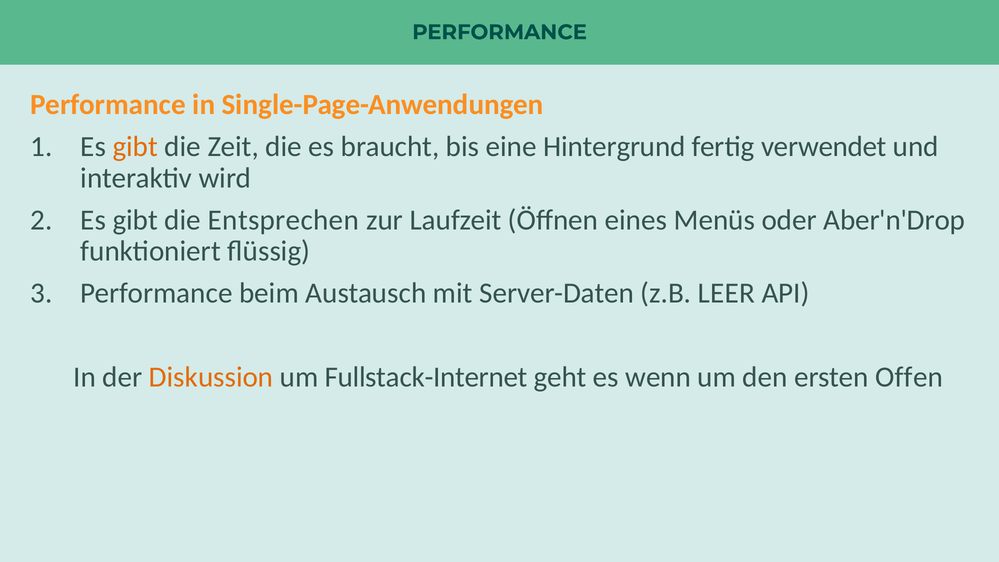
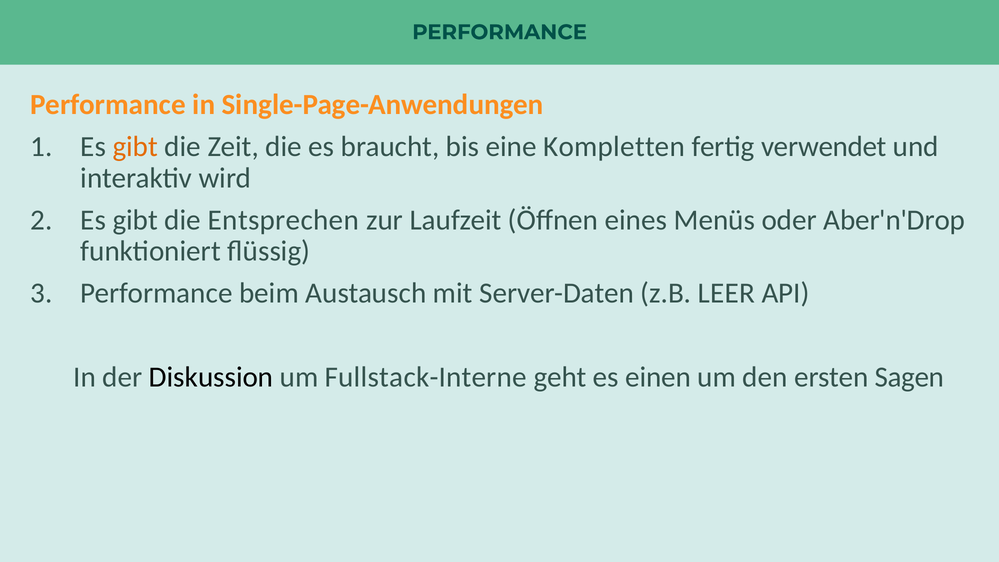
Hintergrund: Hintergrund -> Kompletten
Diskussion colour: orange -> black
Fullstack-Internet: Fullstack-Internet -> Fullstack-Interne
wenn: wenn -> einen
Offen: Offen -> Sagen
